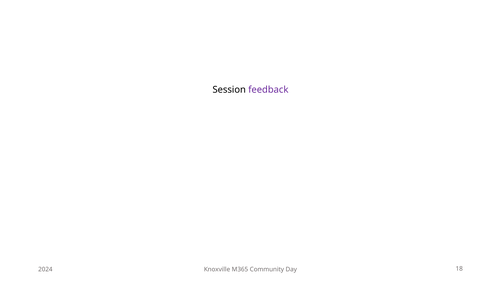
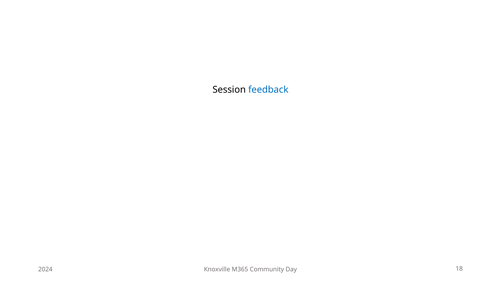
feedback colour: purple -> blue
